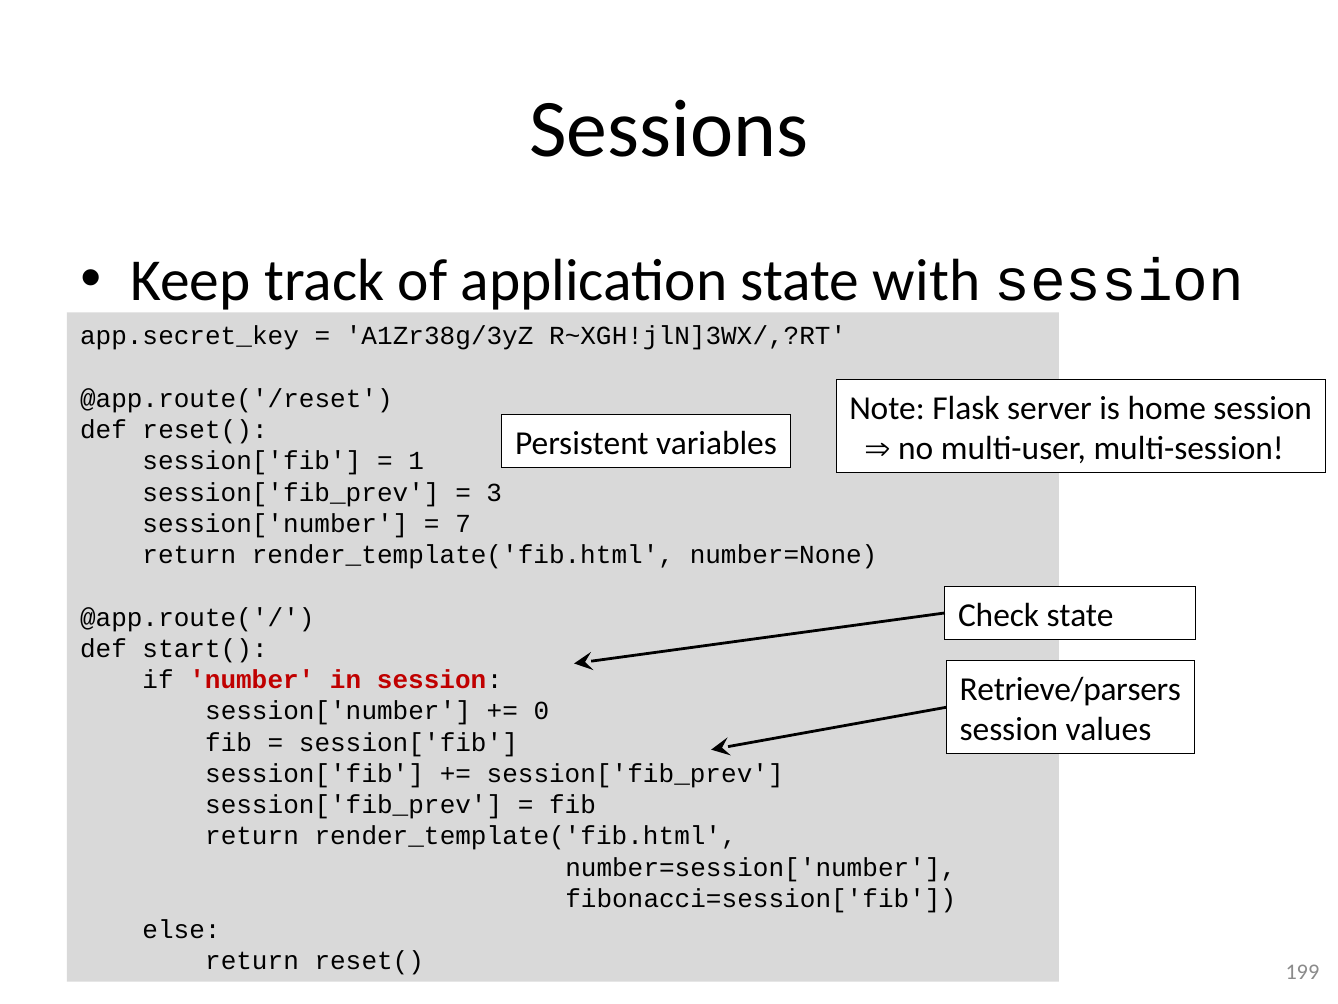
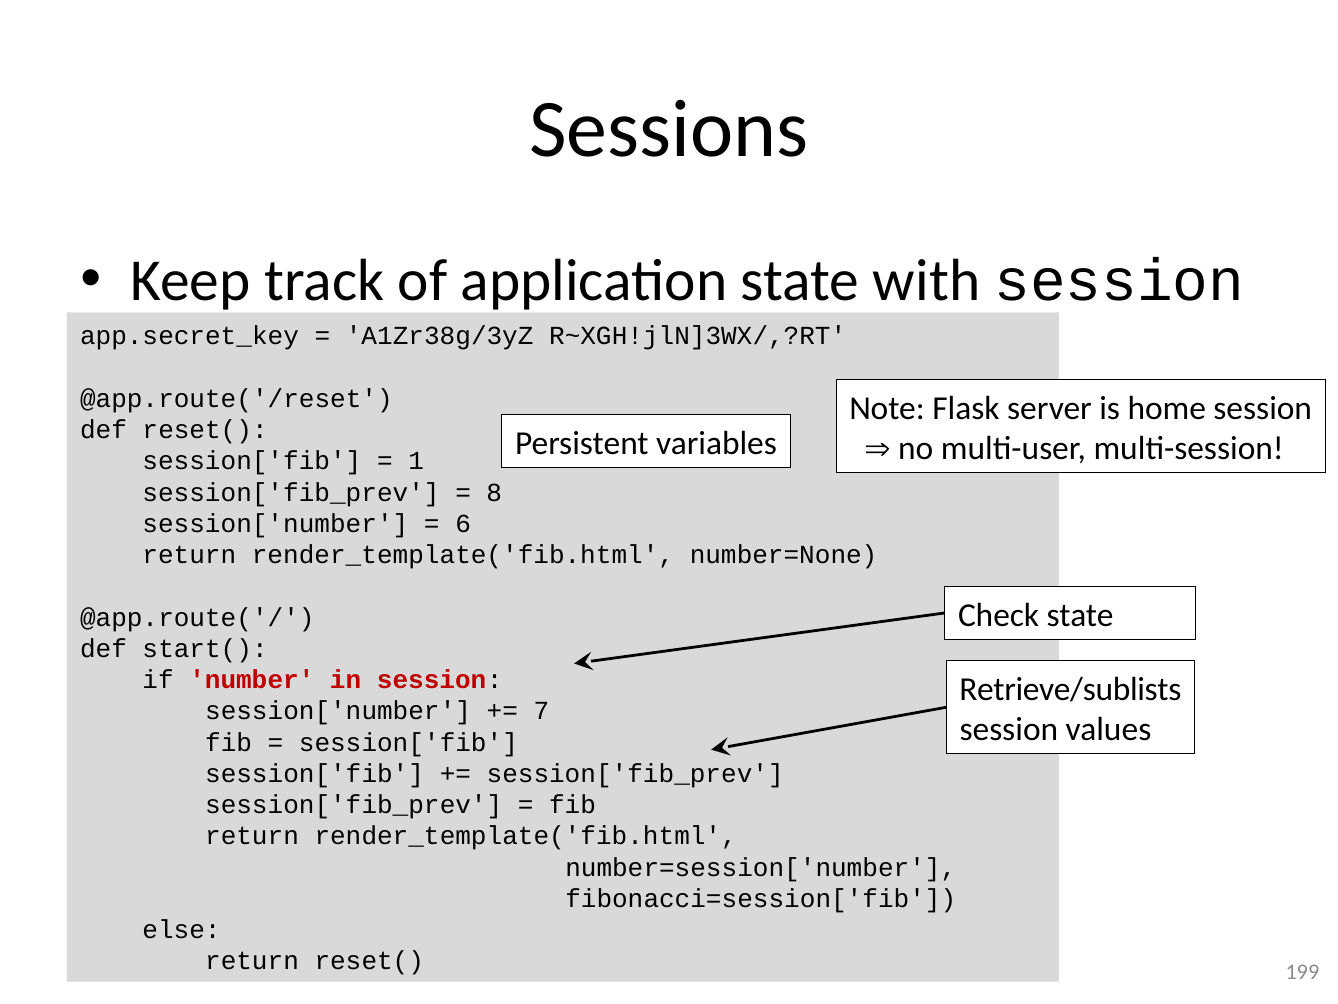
3: 3 -> 8
7: 7 -> 6
Retrieve/parsers: Retrieve/parsers -> Retrieve/sublists
0: 0 -> 7
